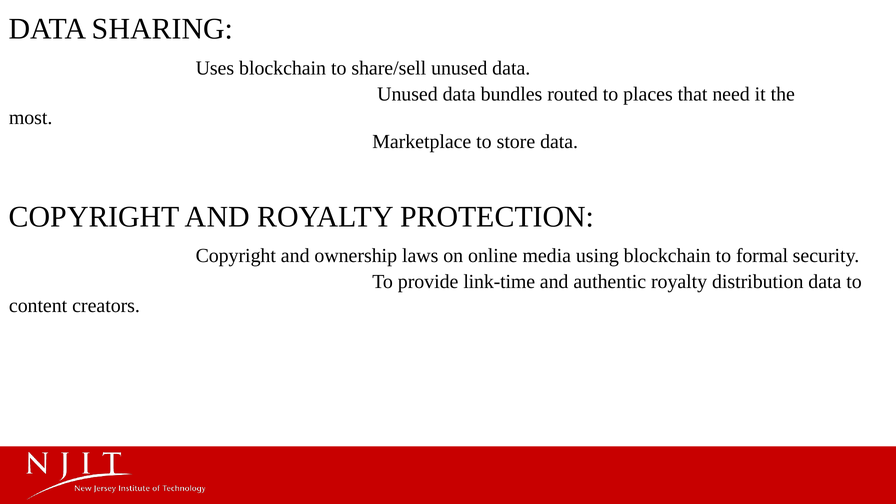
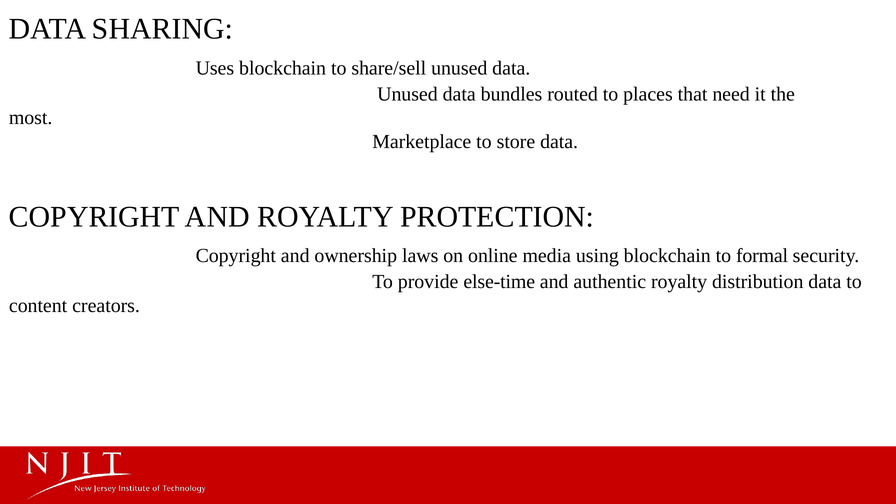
link-time: link-time -> else-time
